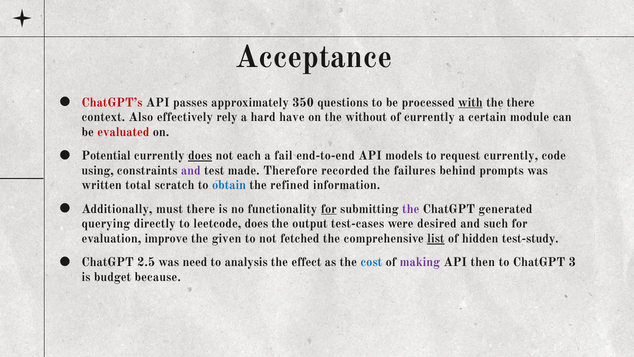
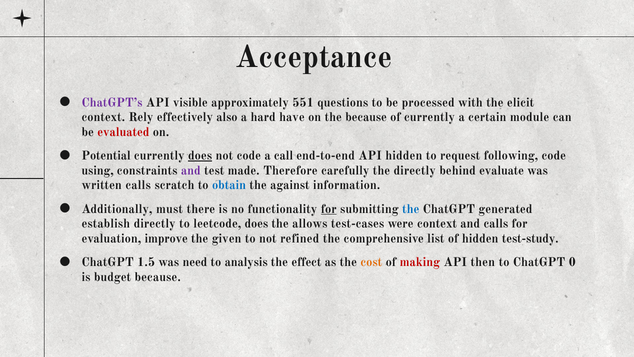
ChatGPT’s colour: red -> purple
passes: passes -> visible
350: 350 -> 551
with underline: present -> none
the there: there -> elicit
Also: Also -> Rely
rely: rely -> also
the without: without -> because
not each: each -> code
fail: fail -> call
API models: models -> hidden
request currently: currently -> following
recorded: recorded -> carefully
the failures: failures -> directly
prompts: prompts -> evaluate
written total: total -> calls
refined: refined -> against
the at (411, 209) colour: purple -> blue
querying: querying -> establish
output: output -> allows
were desired: desired -> context
and such: such -> calls
fetched: fetched -> refined
list underline: present -> none
2.5: 2.5 -> 1.5
cost colour: blue -> orange
making colour: purple -> red
3: 3 -> 0
